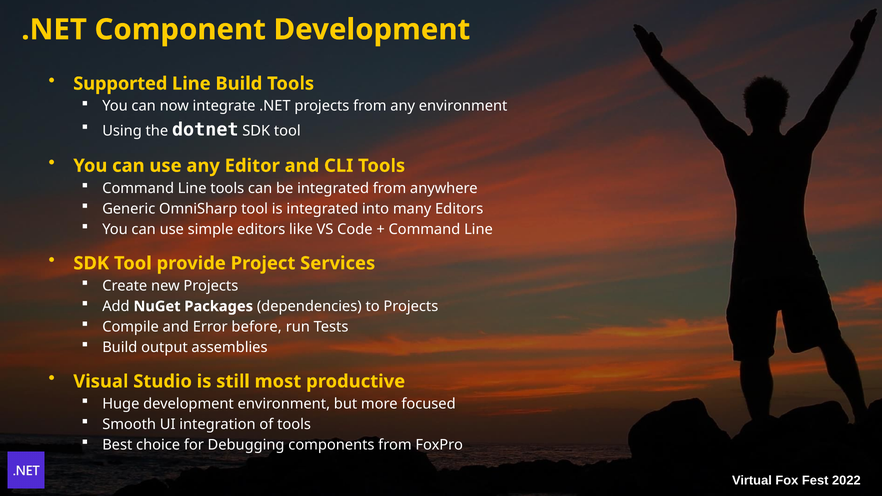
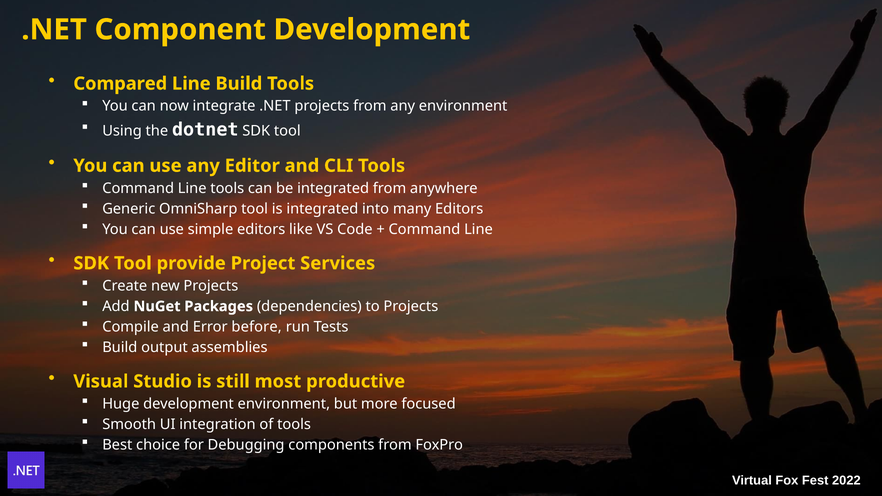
Supported: Supported -> Compared
